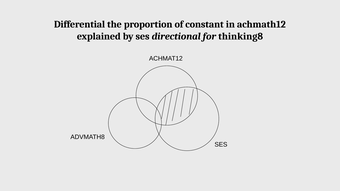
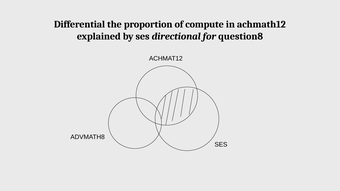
constant: constant -> compute
thinking8: thinking8 -> question8
